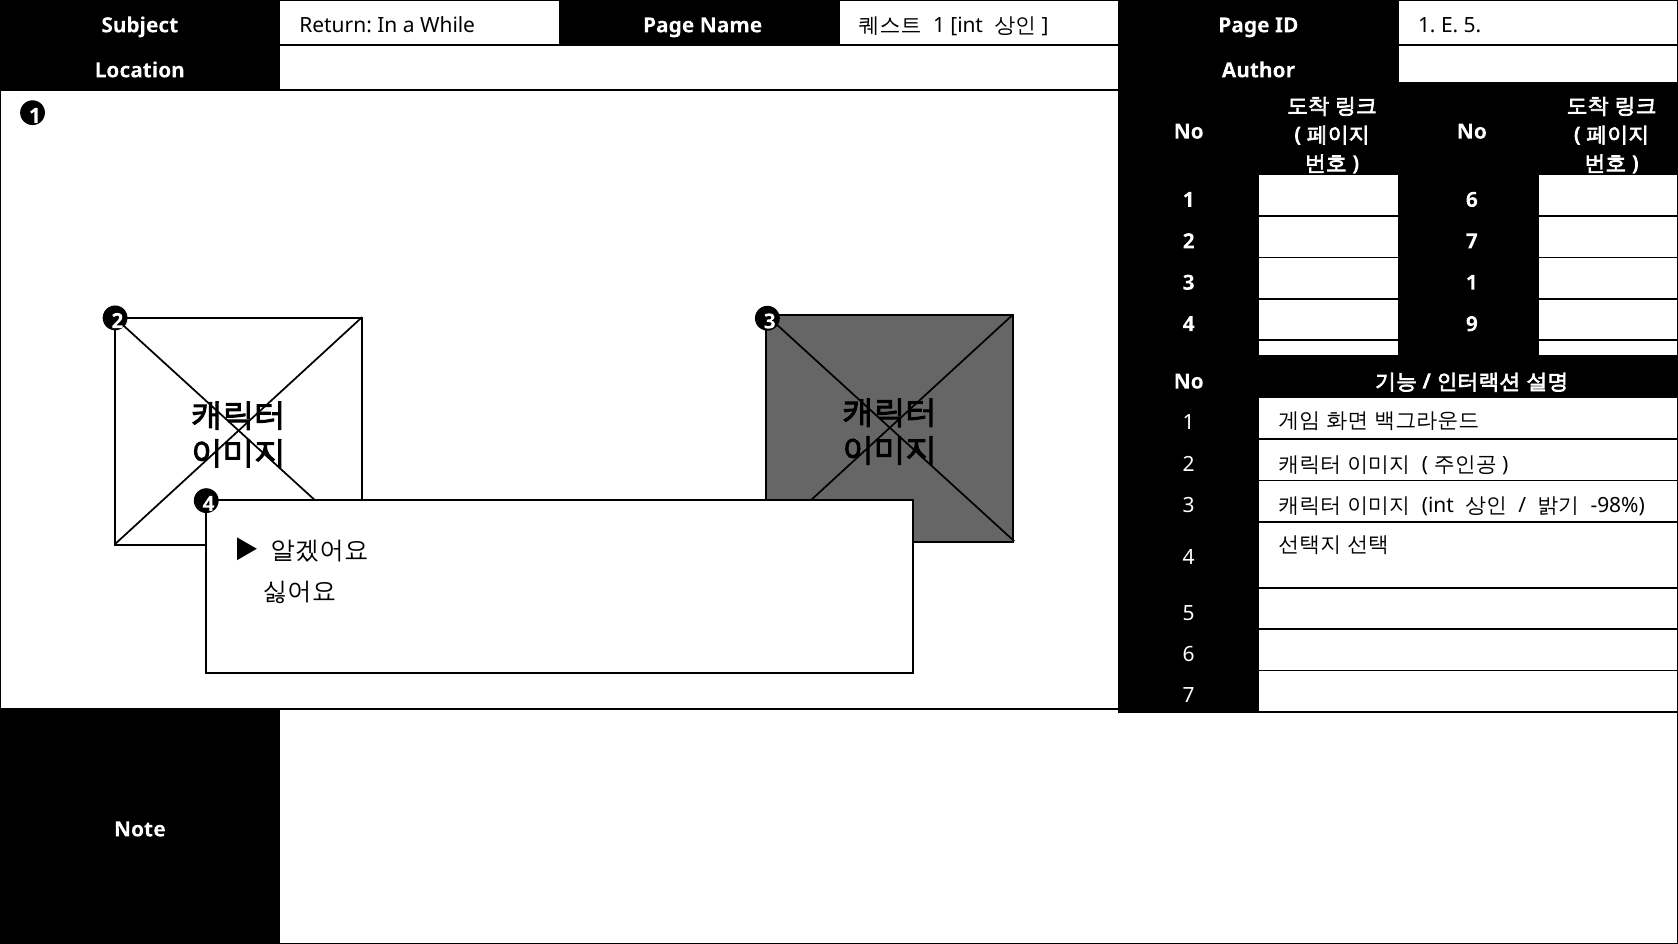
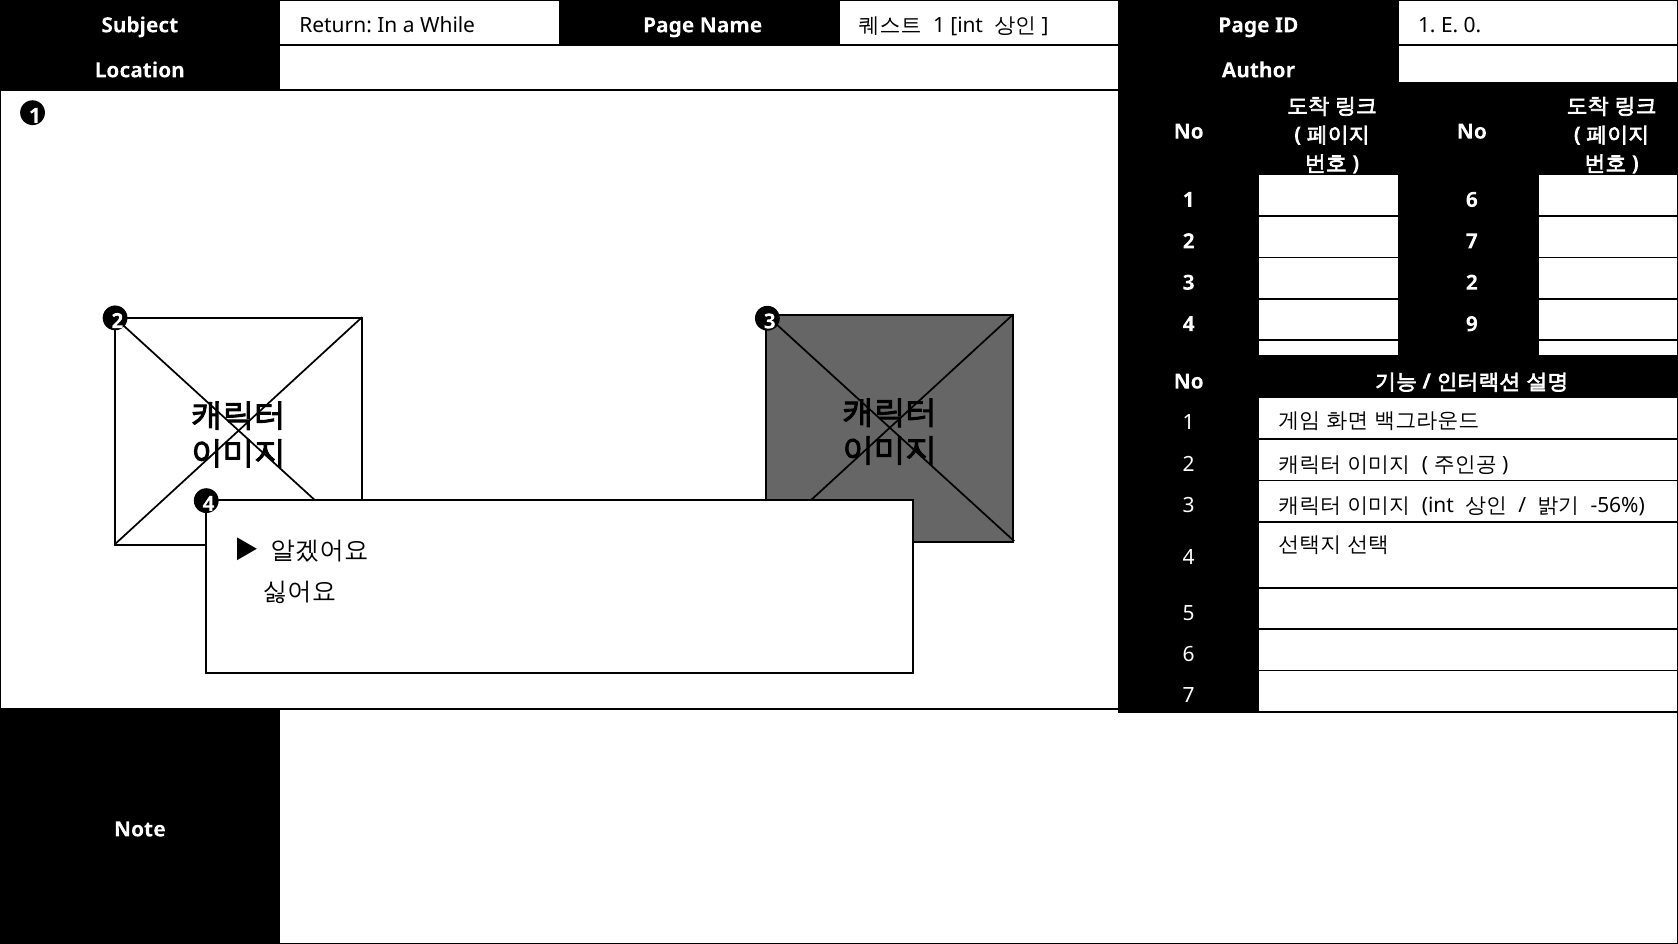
E 5: 5 -> 0
3 1: 1 -> 2
-98%: -98% -> -56%
